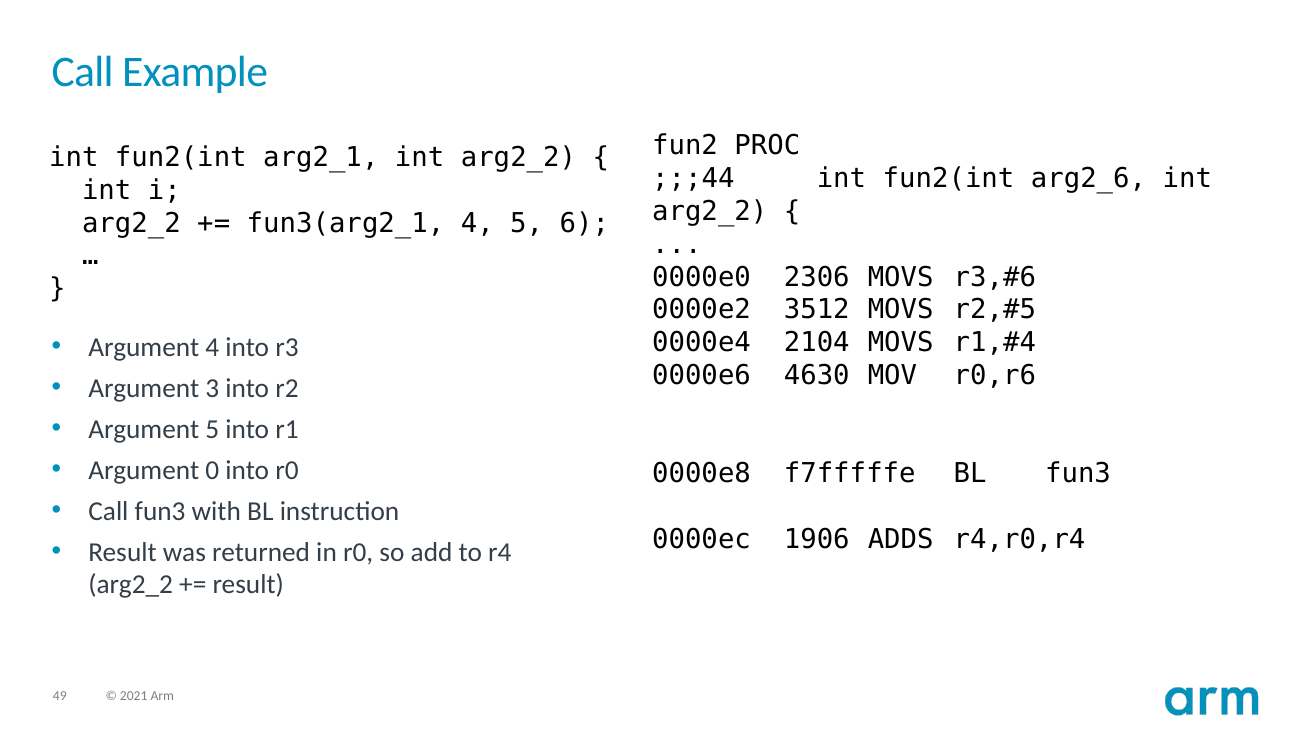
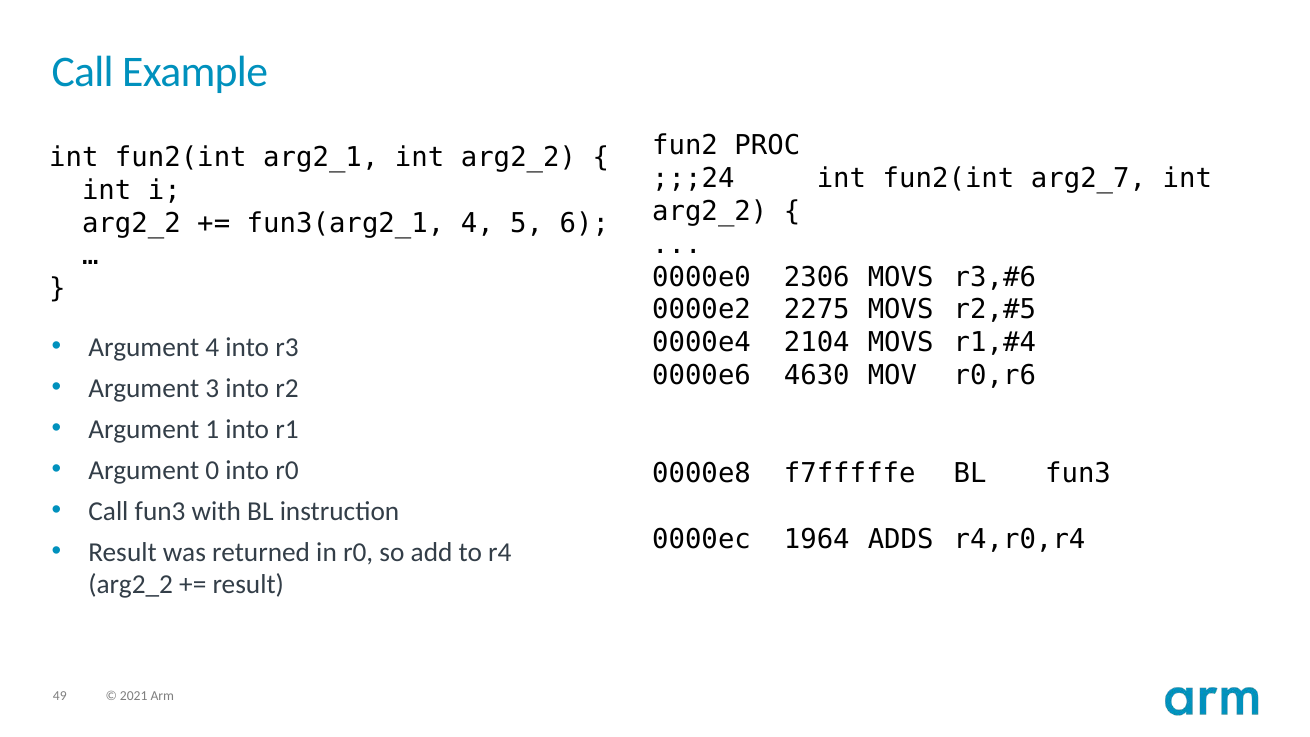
;;;44: ;;;44 -> ;;;24
arg2_6: arg2_6 -> arg2_7
3512: 3512 -> 2275
Argument 5: 5 -> 1
1906: 1906 -> 1964
